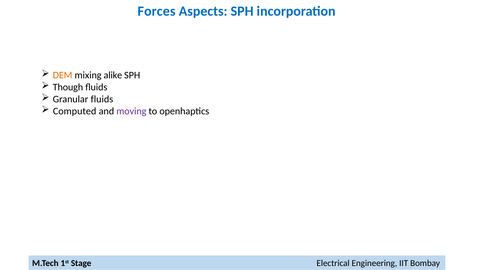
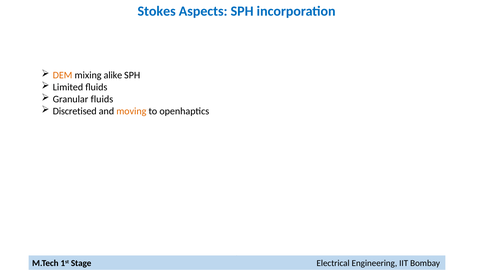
Forces: Forces -> Stokes
Though: Though -> Limited
Computed: Computed -> Discretised
moving colour: purple -> orange
